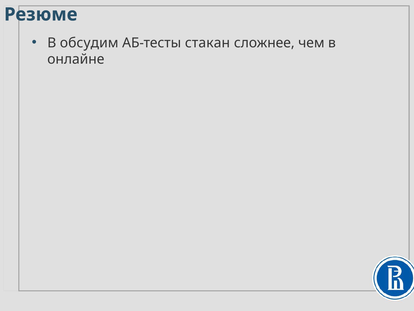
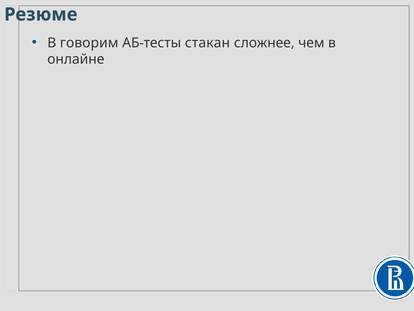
обсудим: обсудим -> говорим
